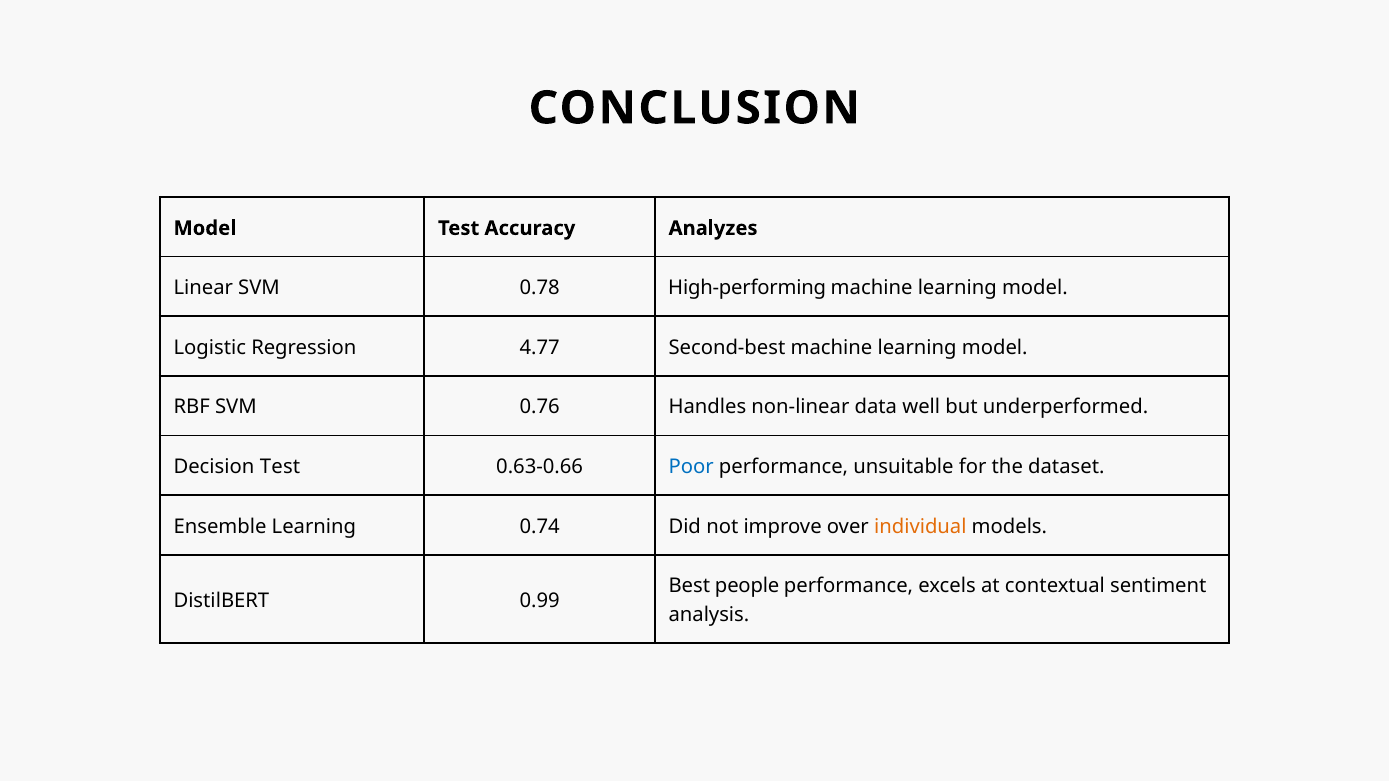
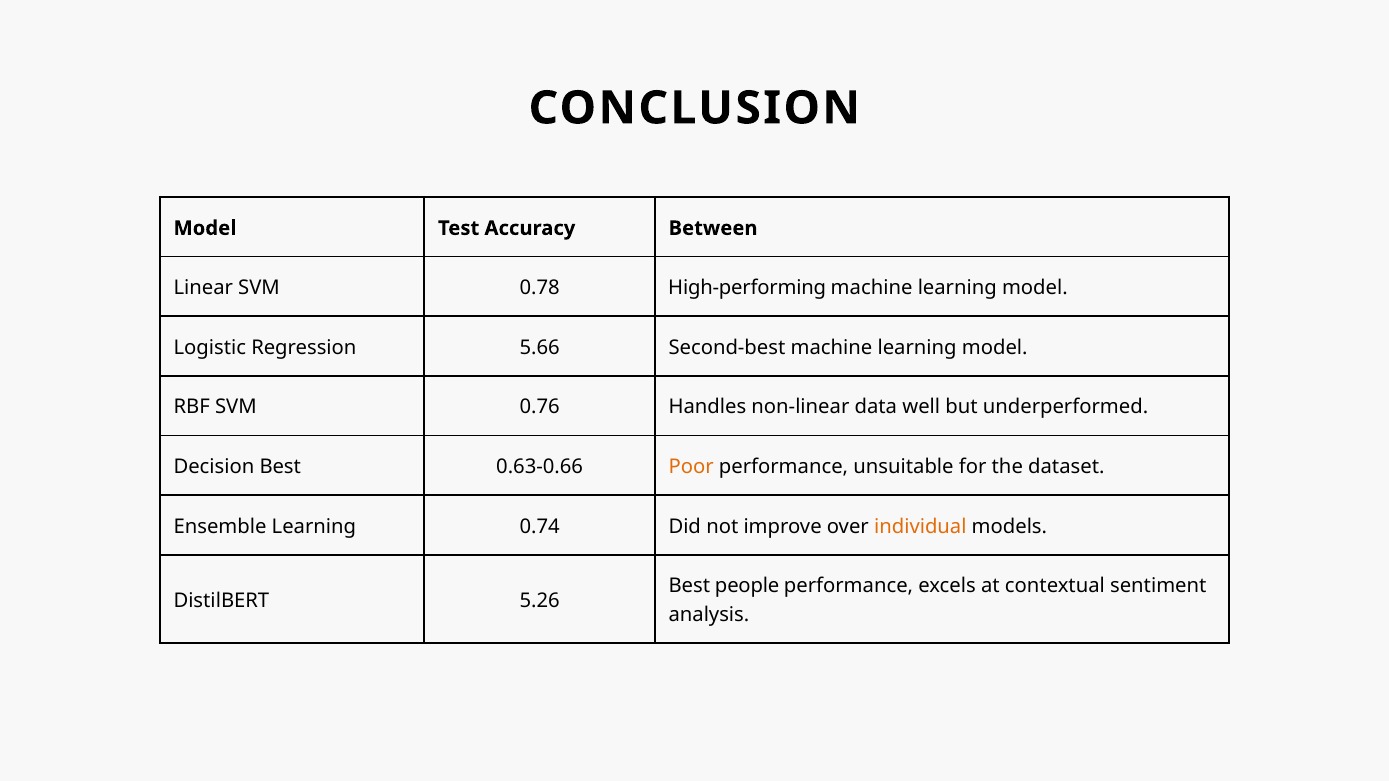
Analyzes: Analyzes -> Between
4.77: 4.77 -> 5.66
Decision Test: Test -> Best
Poor colour: blue -> orange
0.99: 0.99 -> 5.26
